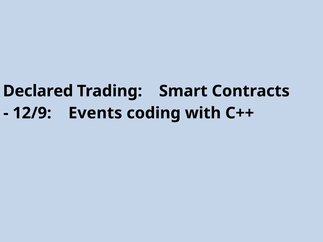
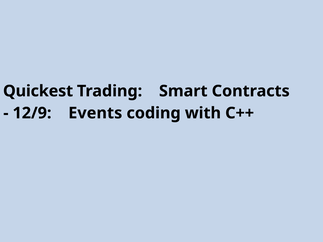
Declared: Declared -> Quickest
